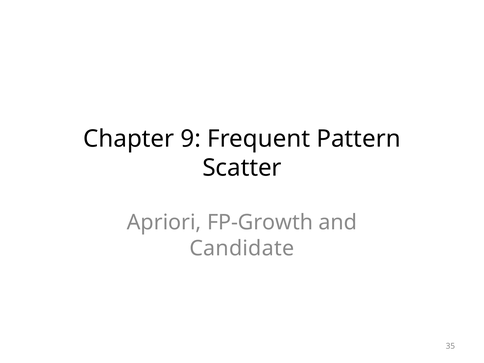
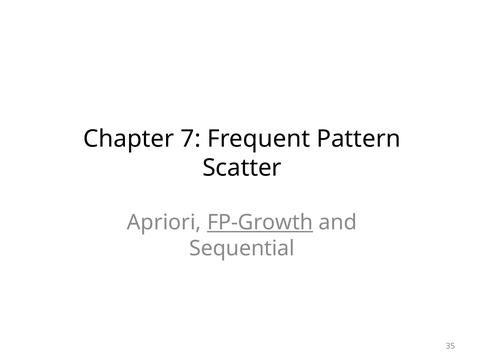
9: 9 -> 7
FP-Growth underline: none -> present
Candidate: Candidate -> Sequential
